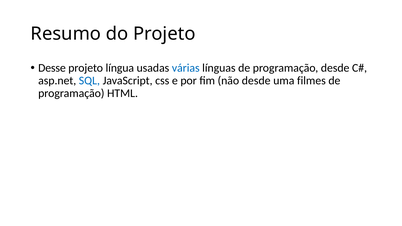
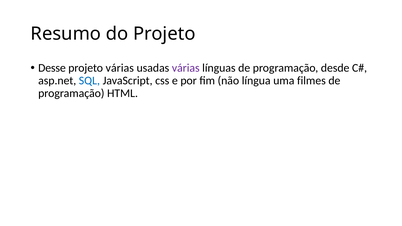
projeto língua: língua -> várias
várias at (186, 68) colour: blue -> purple
não desde: desde -> língua
